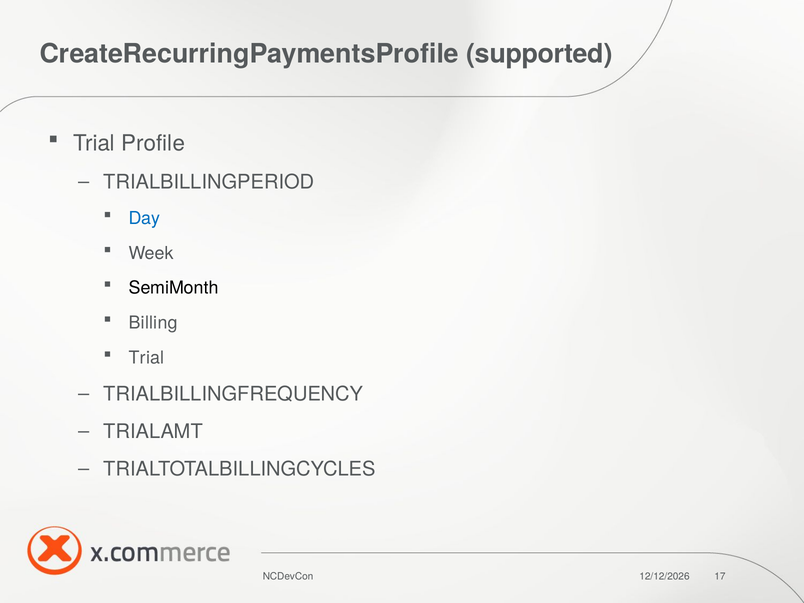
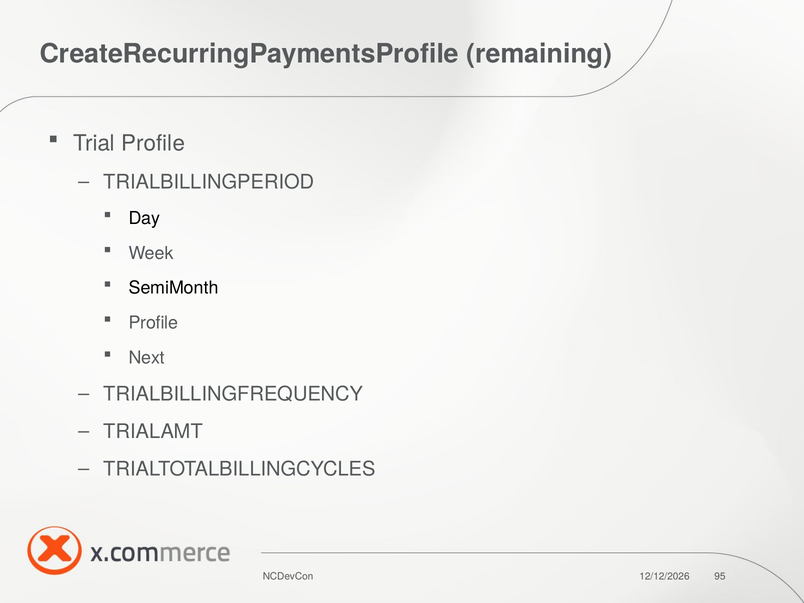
supported: supported -> remaining
Day colour: blue -> black
Billing at (153, 323): Billing -> Profile
Trial at (147, 358): Trial -> Next
17: 17 -> 95
